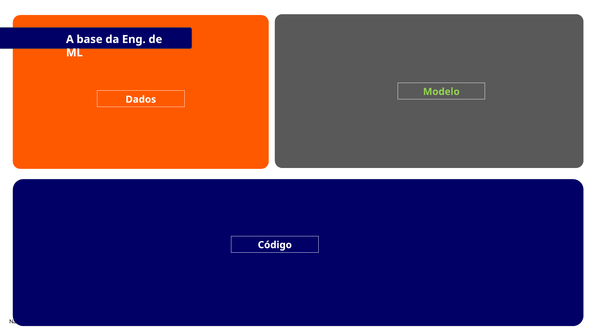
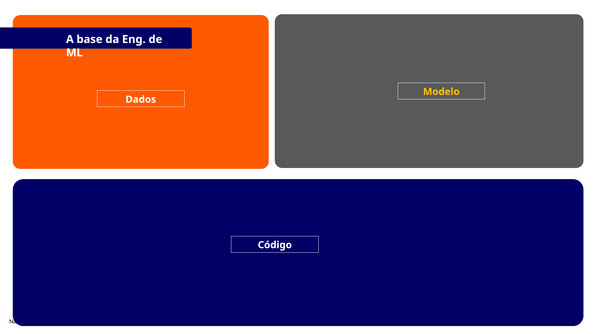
Modelo colour: light green -> yellow
